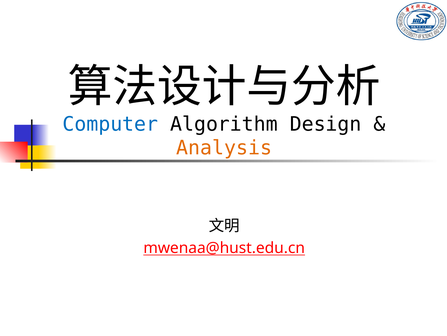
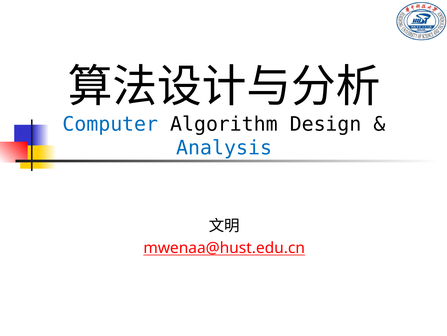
Analysis colour: orange -> blue
